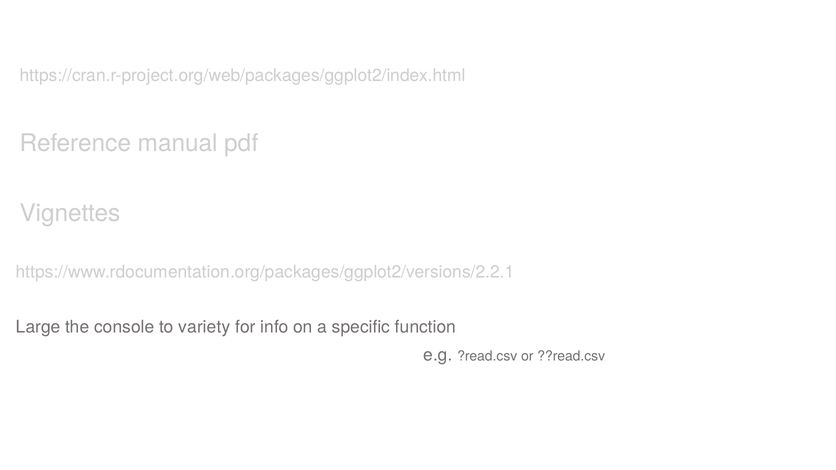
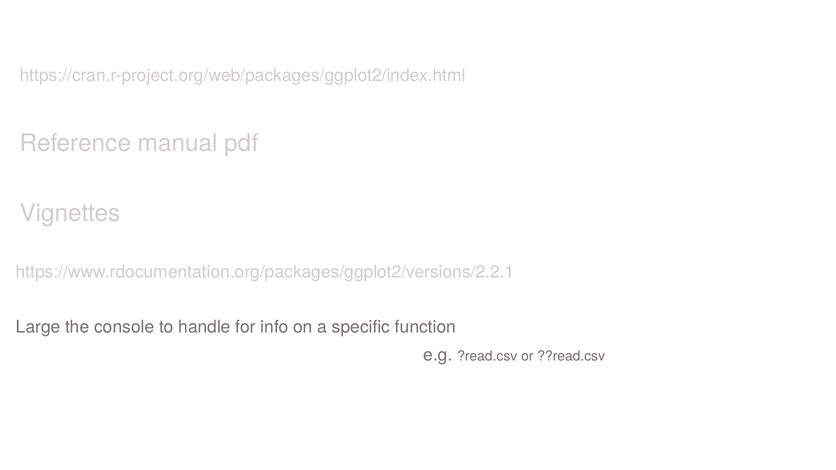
variety: variety -> handle
